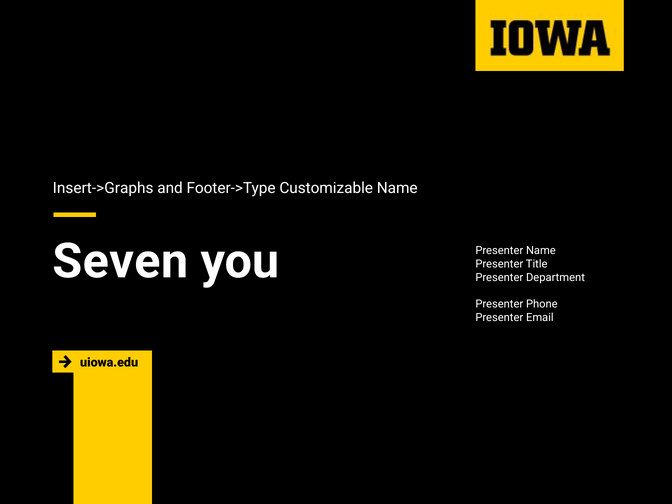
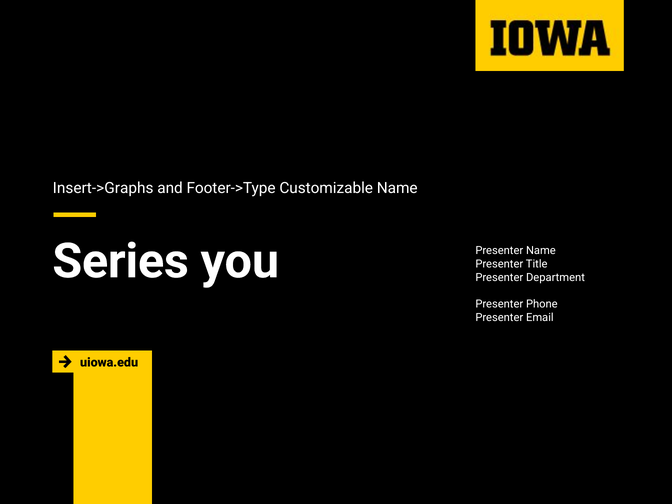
Seven: Seven -> Series
